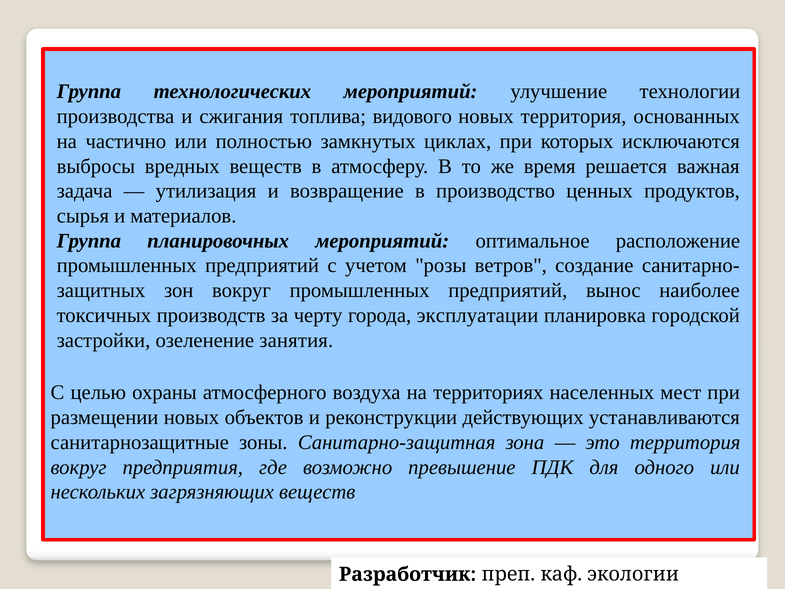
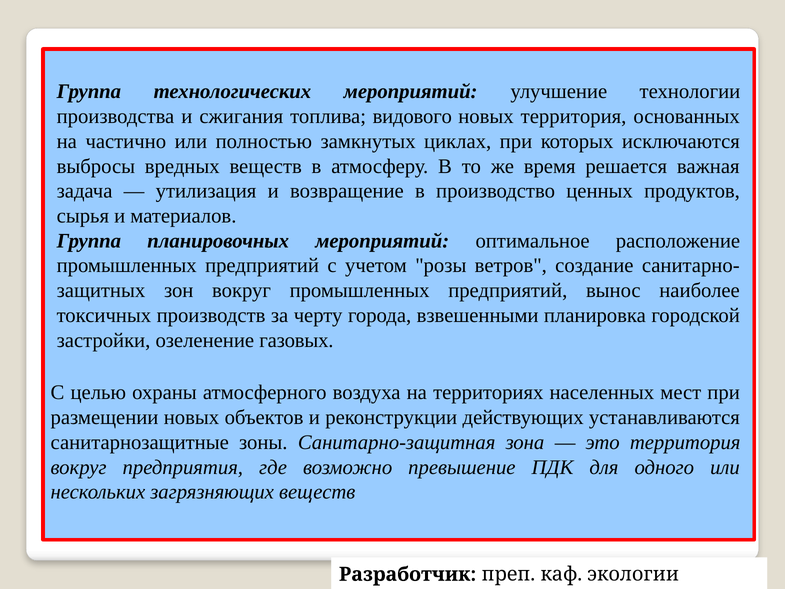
эксплуатации: эксплуатации -> взвешенными
занятия: занятия -> газовых
